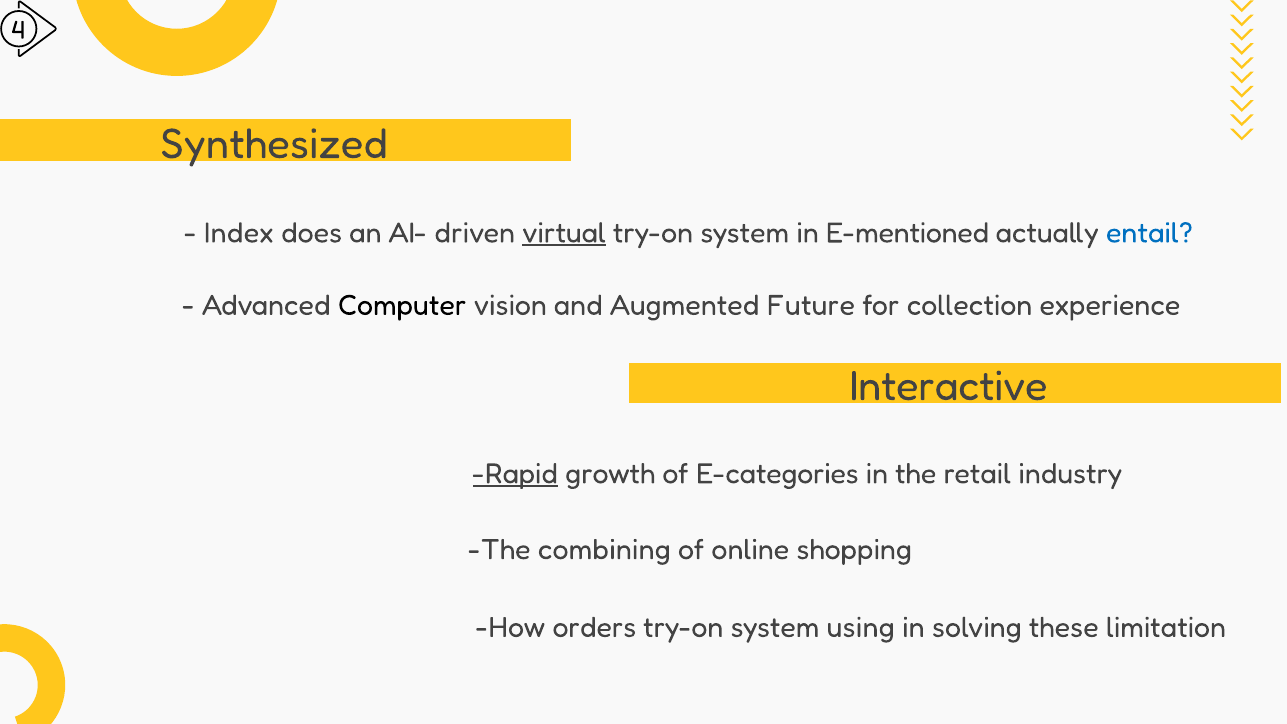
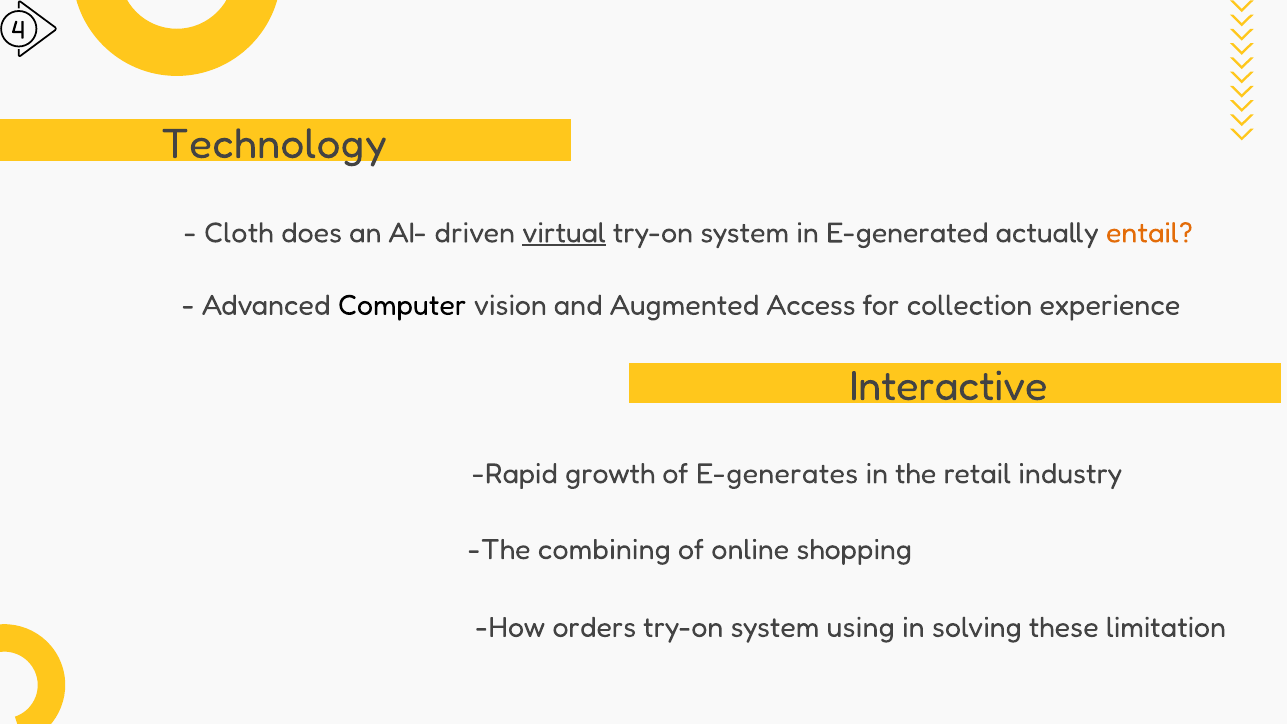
Synthesized: Synthesized -> Technology
Index: Index -> Cloth
E-mentioned: E-mentioned -> E-generated
entail colour: blue -> orange
Future: Future -> Access
Rapid underline: present -> none
E-categories: E-categories -> E-generates
